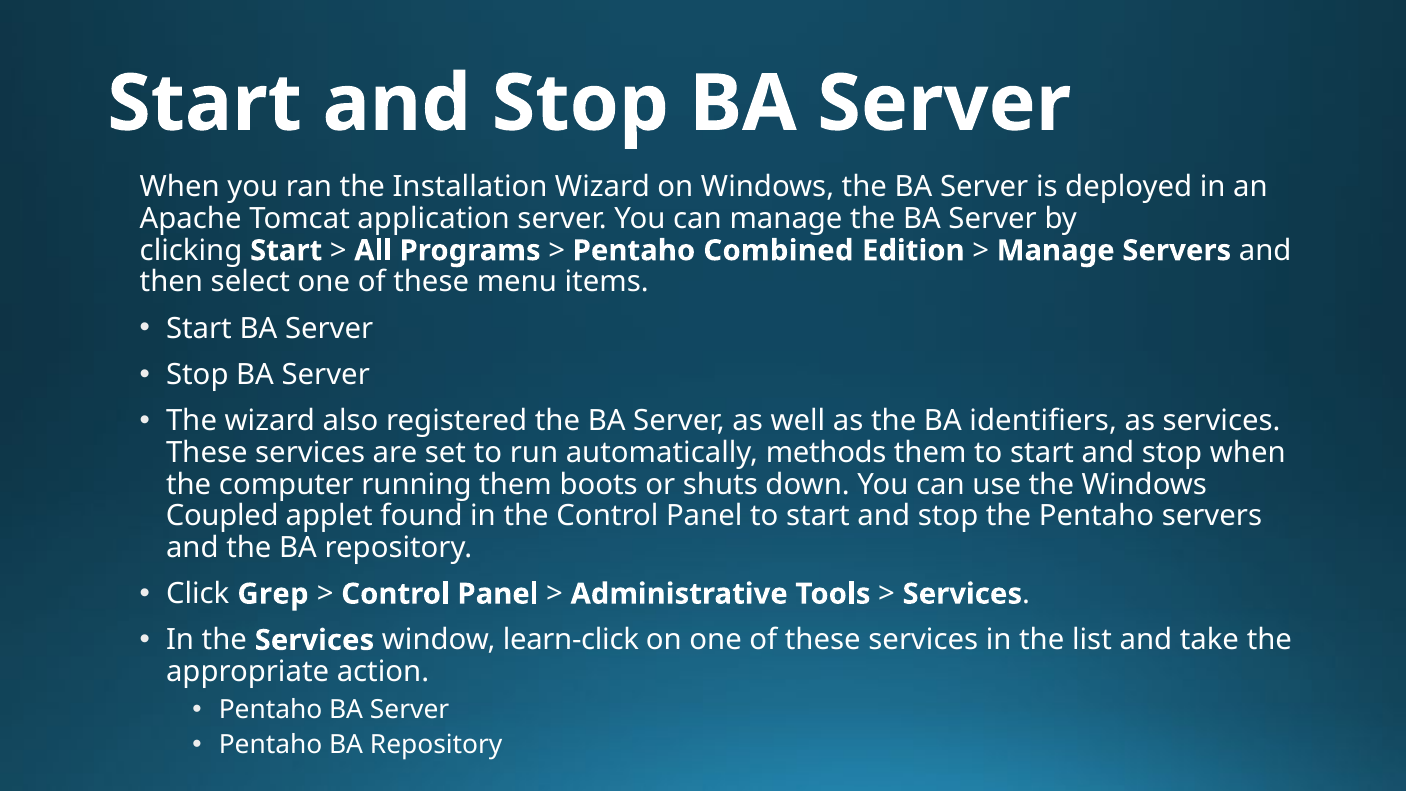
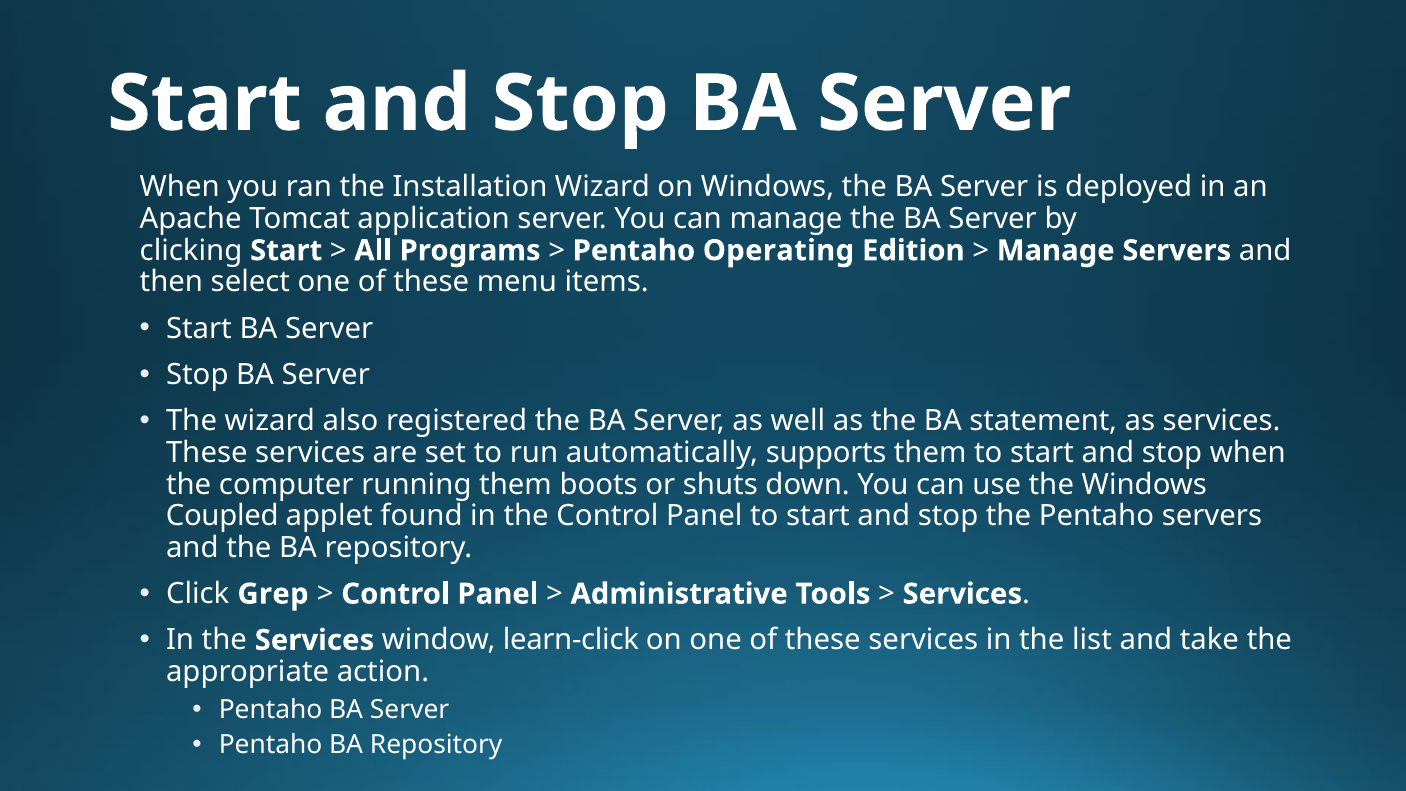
Combined: Combined -> Operating
identifiers: identifiers -> statement
methods: methods -> supports
